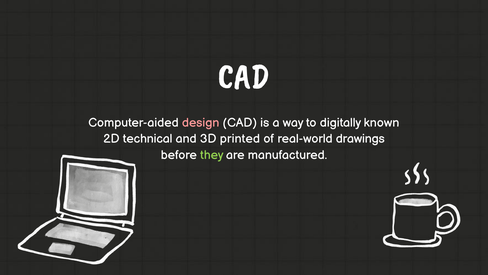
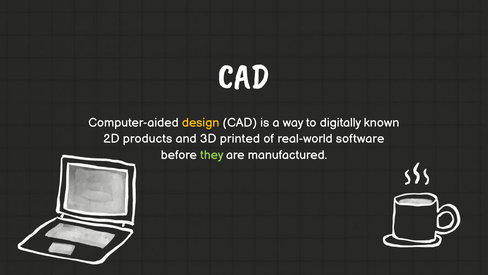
design colour: pink -> yellow
technical: technical -> products
drawings: drawings -> software
